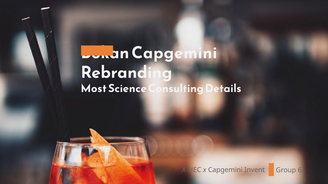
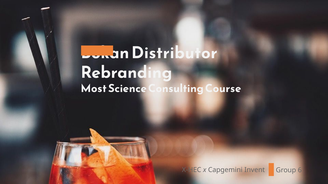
Capgemini at (174, 53): Capgemini -> Distributor
Details: Details -> Course
